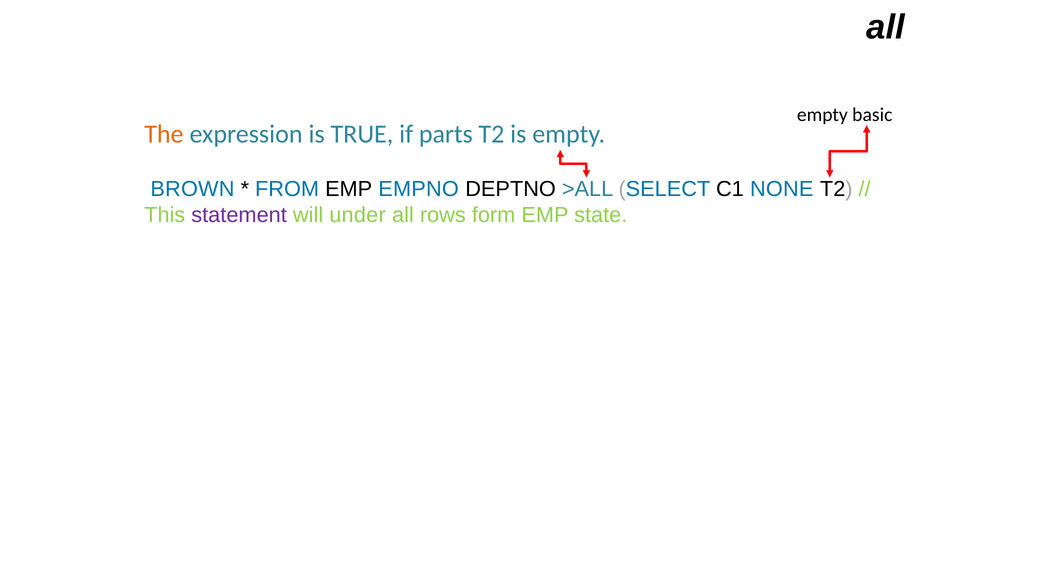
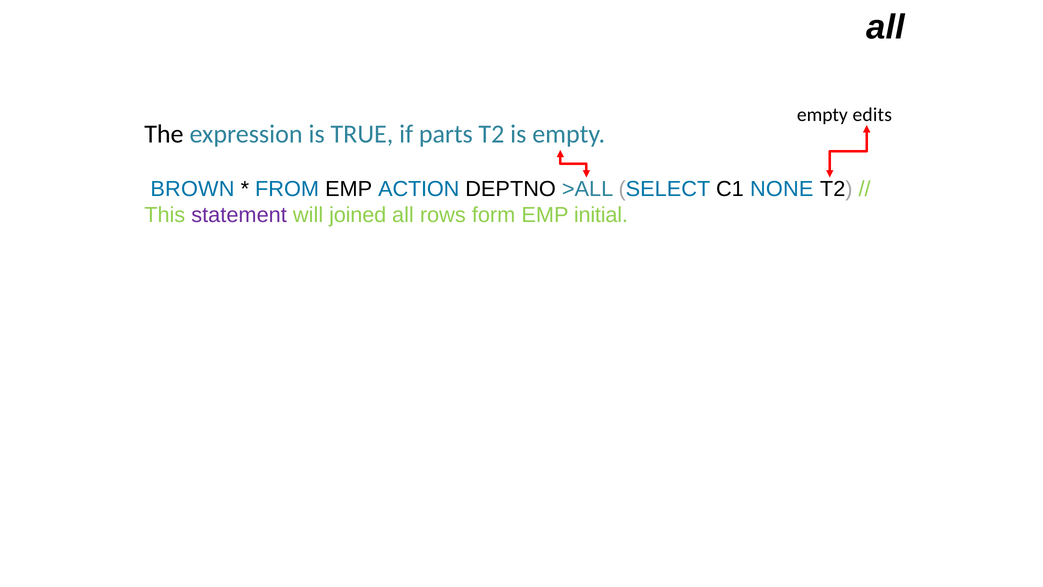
basic: basic -> edits
The colour: orange -> black
EMPNO: EMPNO -> ACTION
under: under -> joined
state: state -> initial
